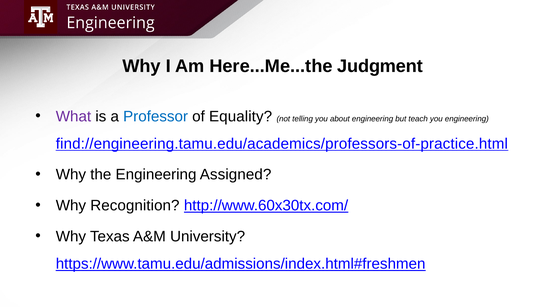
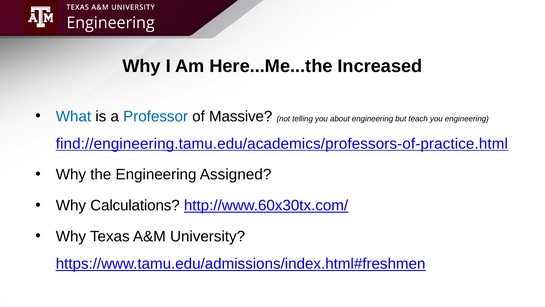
Judgment: Judgment -> Increased
What colour: purple -> blue
Equality: Equality -> Massive
Recognition: Recognition -> Calculations
